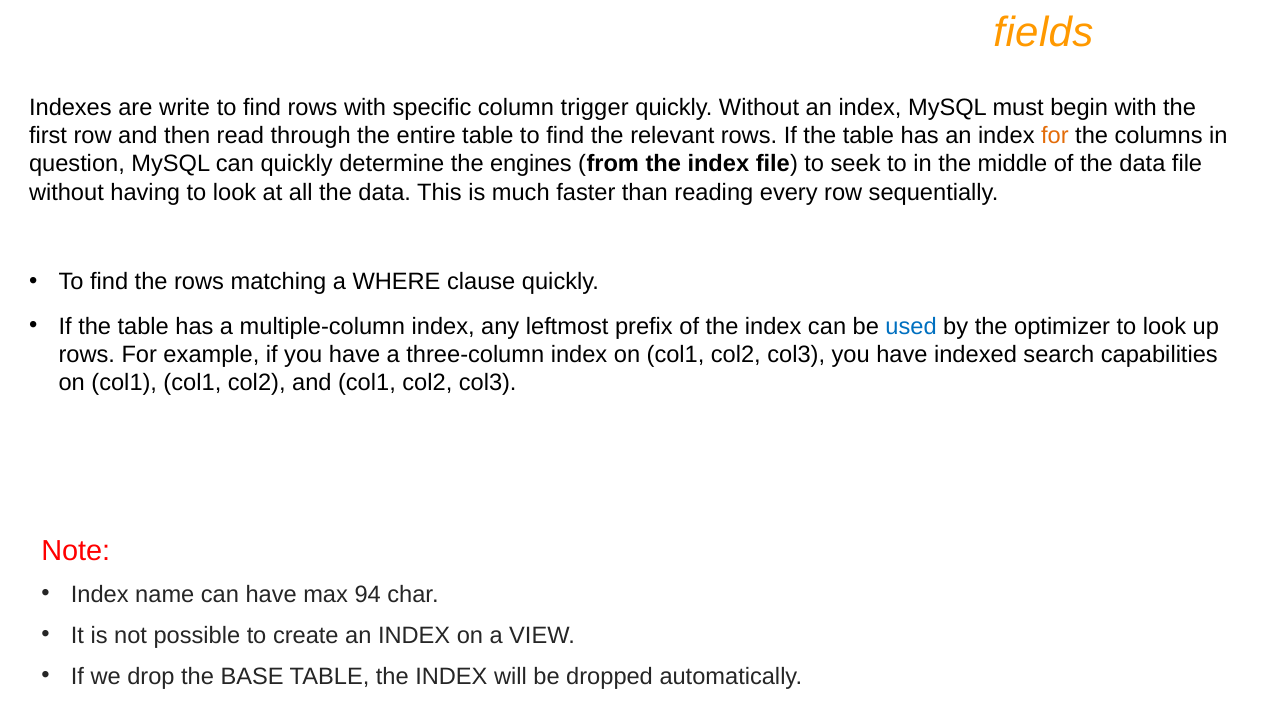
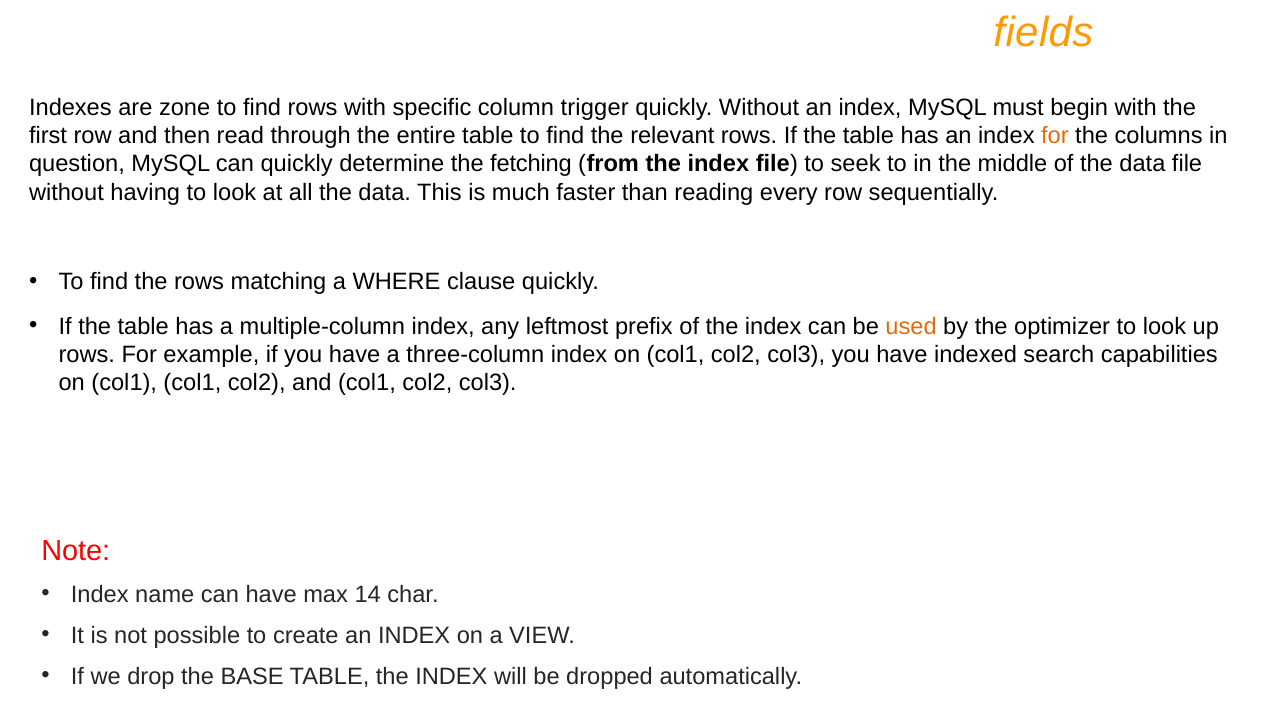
write: write -> zone
engines: engines -> fetching
used colour: blue -> orange
94: 94 -> 14
